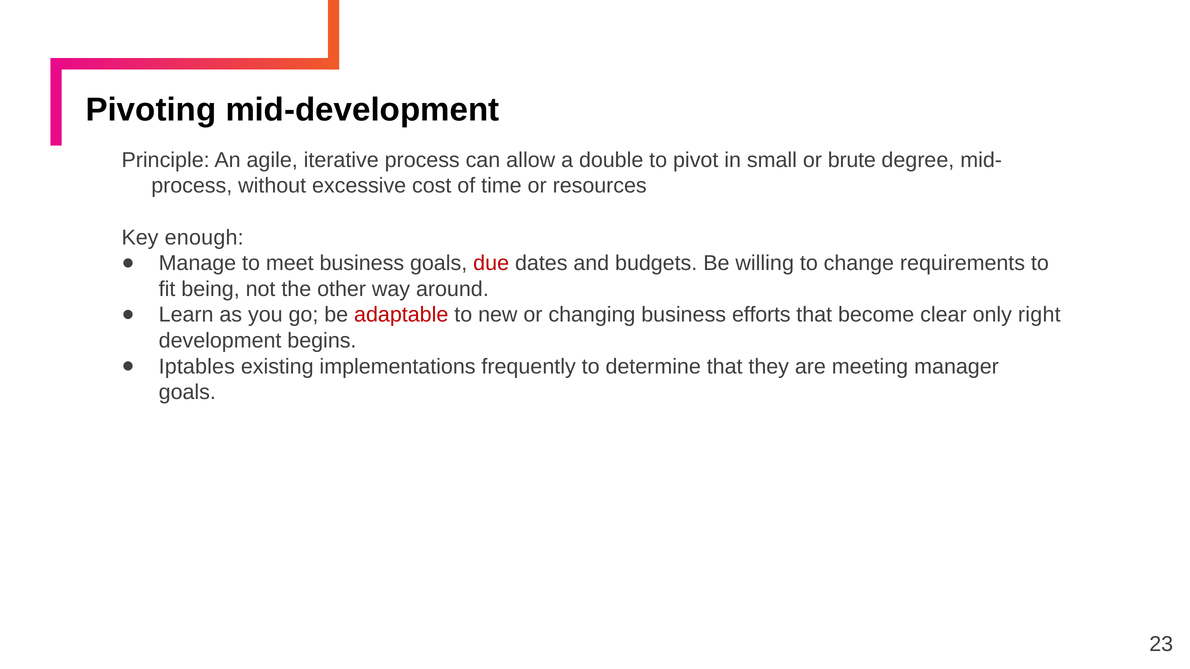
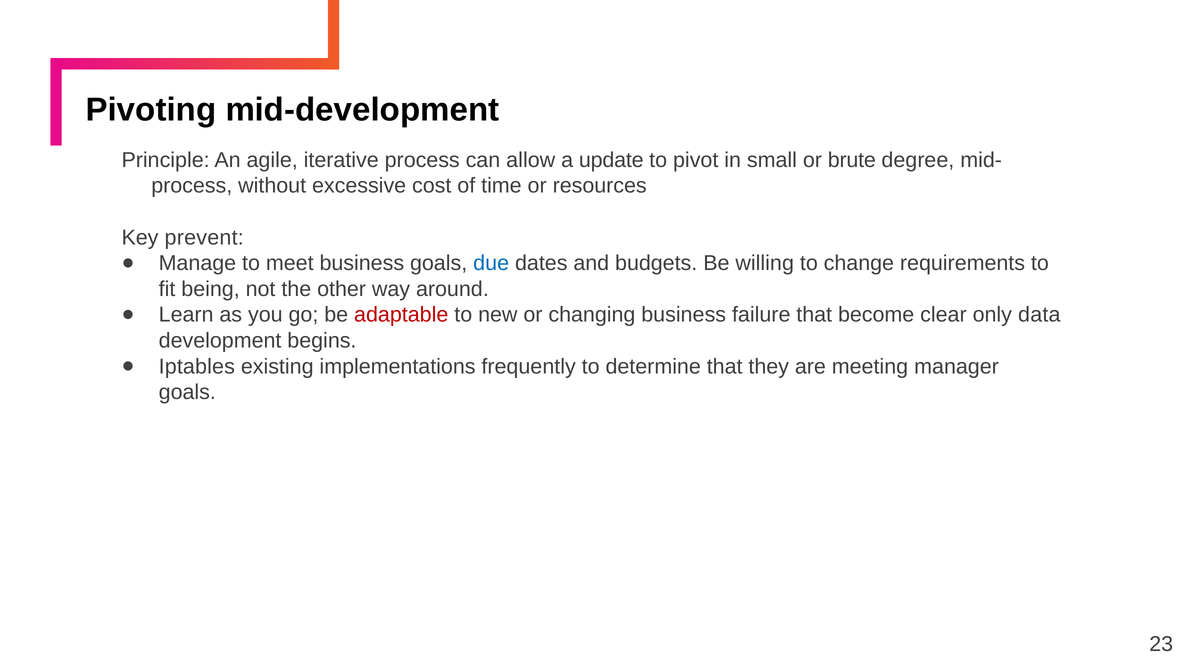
double: double -> update
enough: enough -> prevent
due colour: red -> blue
efforts: efforts -> failure
right: right -> data
